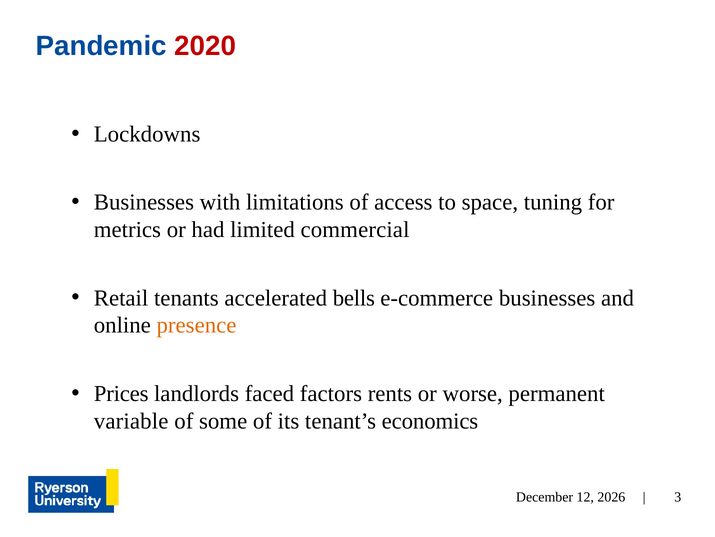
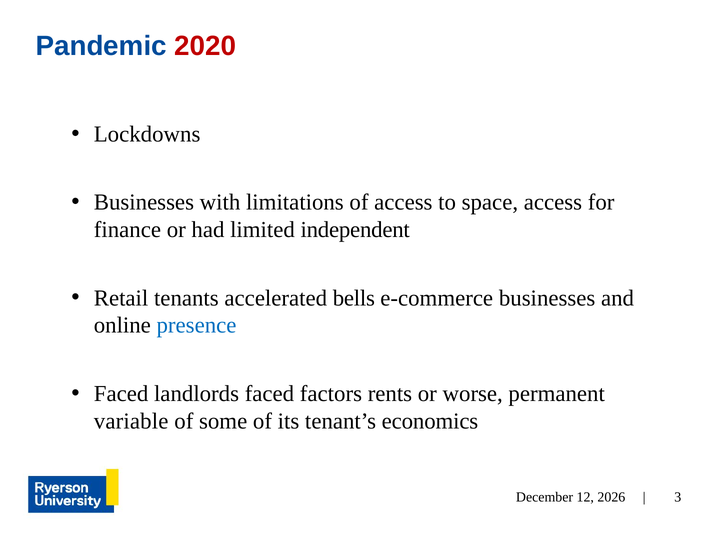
space tuning: tuning -> access
metrics: metrics -> finance
commercial: commercial -> independent
presence colour: orange -> blue
Prices at (121, 393): Prices -> Faced
